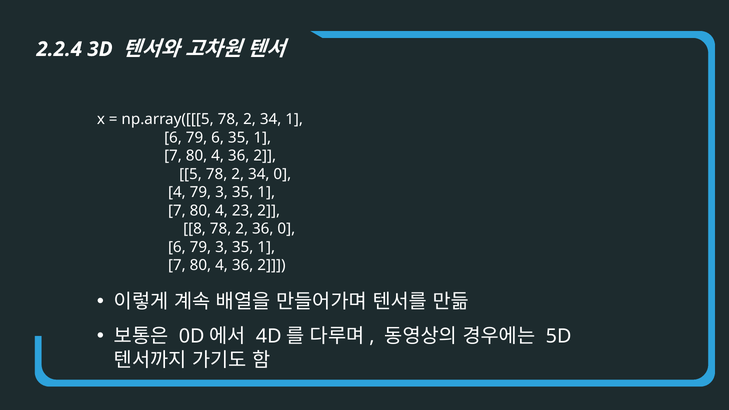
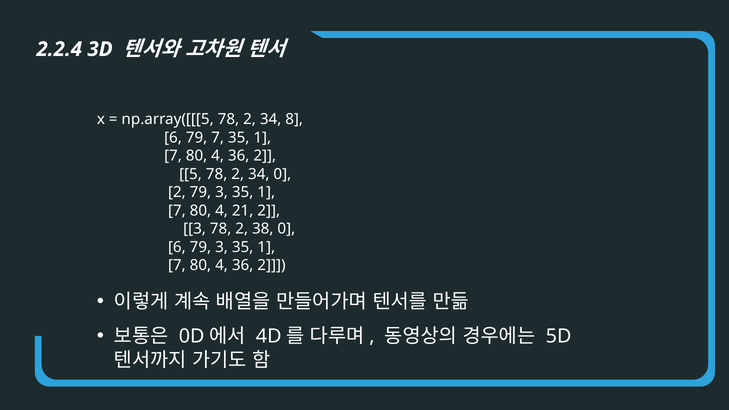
34 1: 1 -> 8
79 6: 6 -> 7
4 at (177, 192): 4 -> 2
23: 23 -> 21
8 at (195, 229): 8 -> 3
2 36: 36 -> 38
